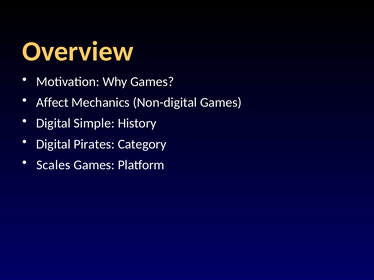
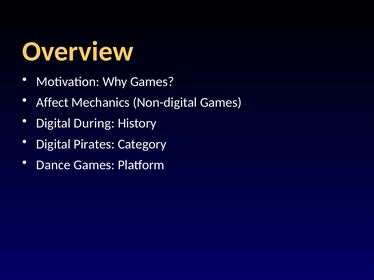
Simple: Simple -> During
Scales: Scales -> Dance
